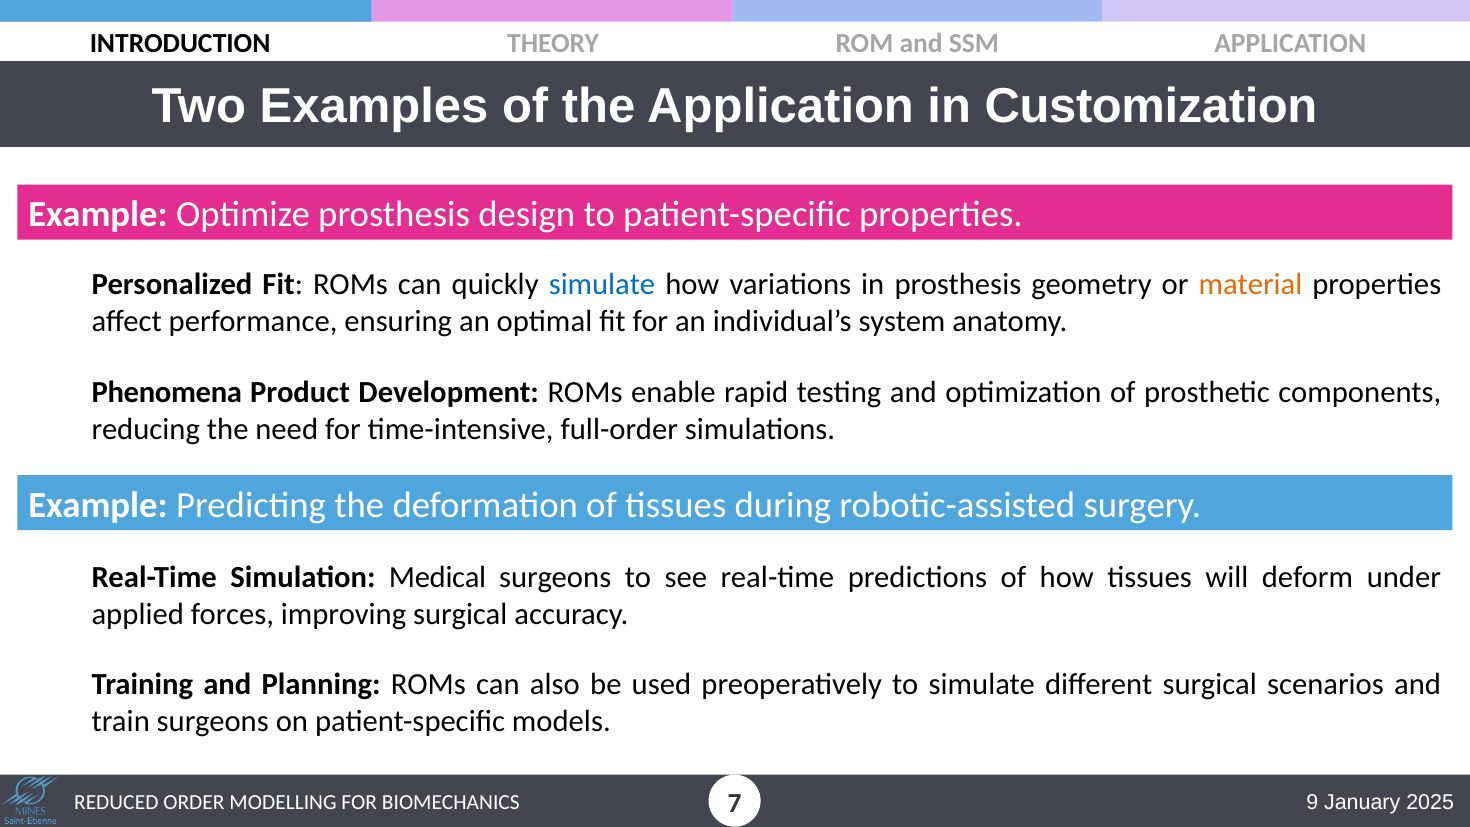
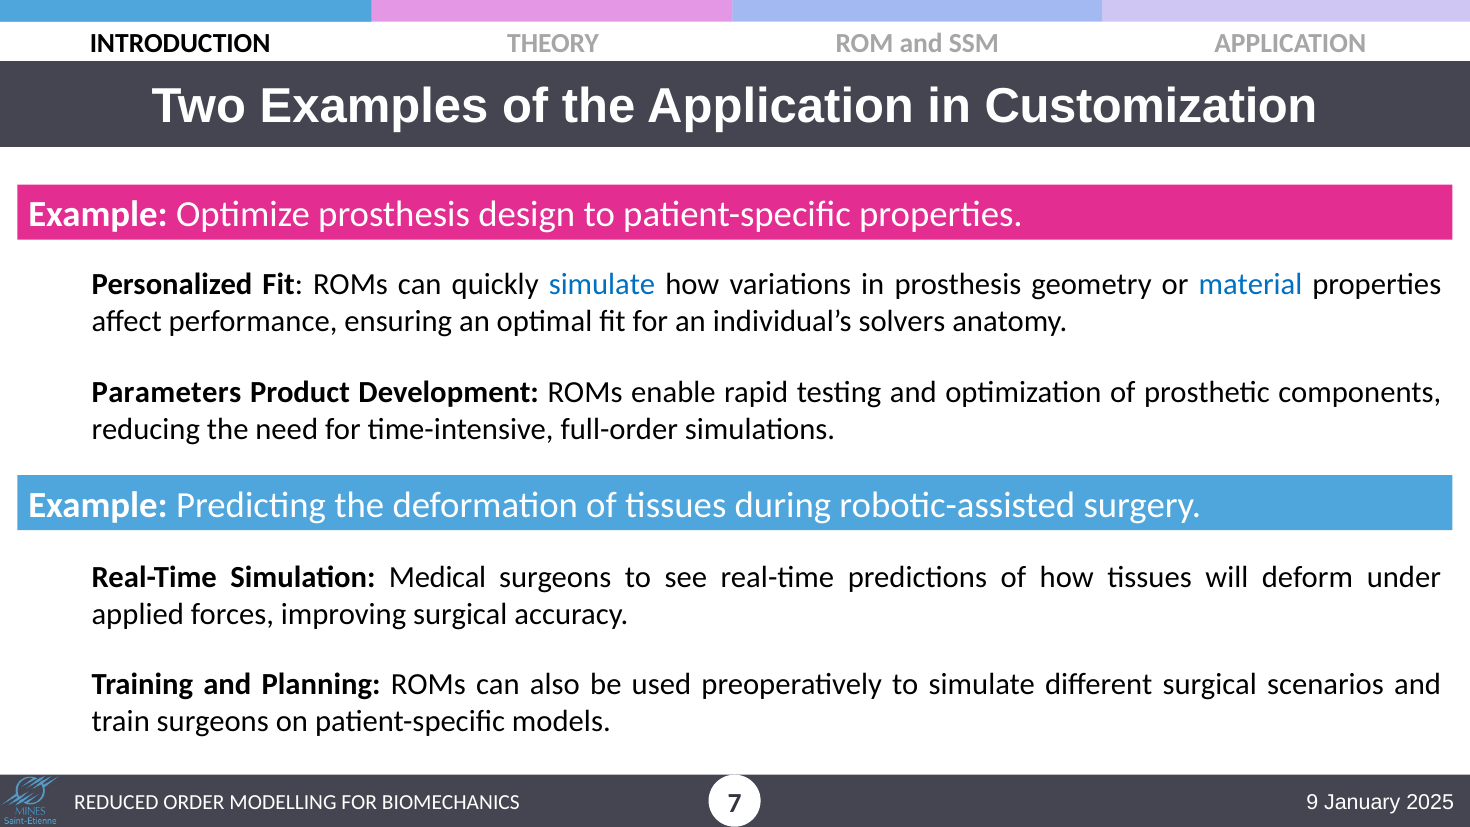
material colour: orange -> blue
system: system -> solvers
Phenomena: Phenomena -> Parameters
